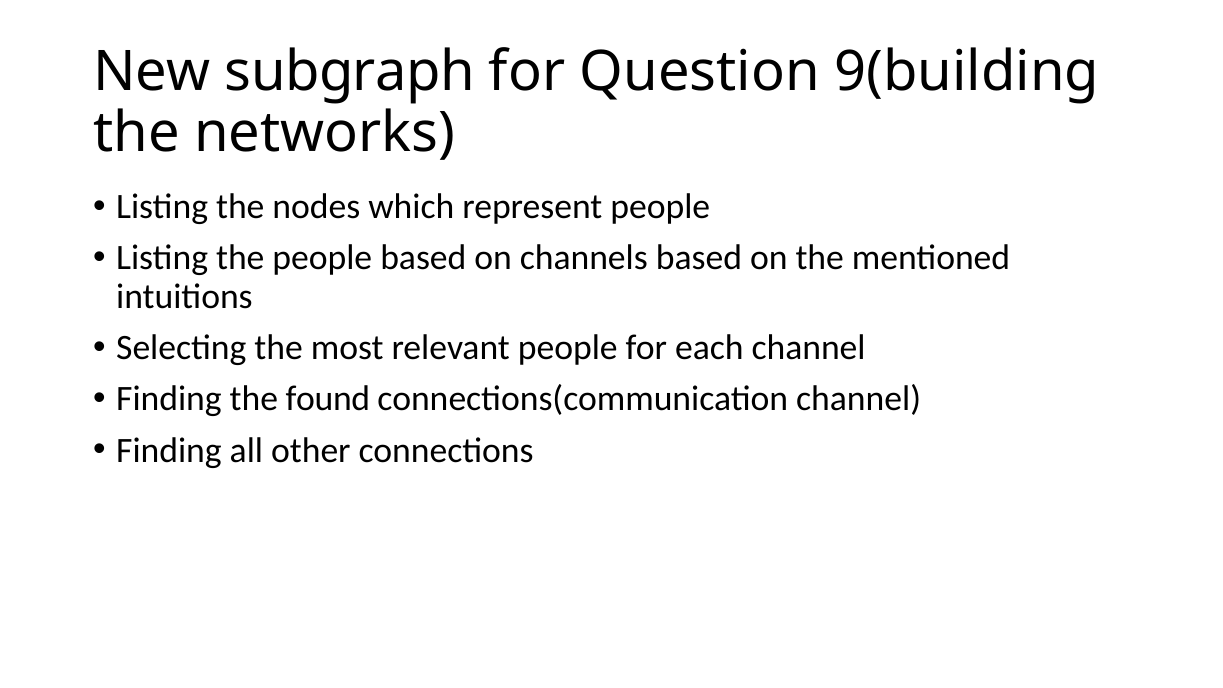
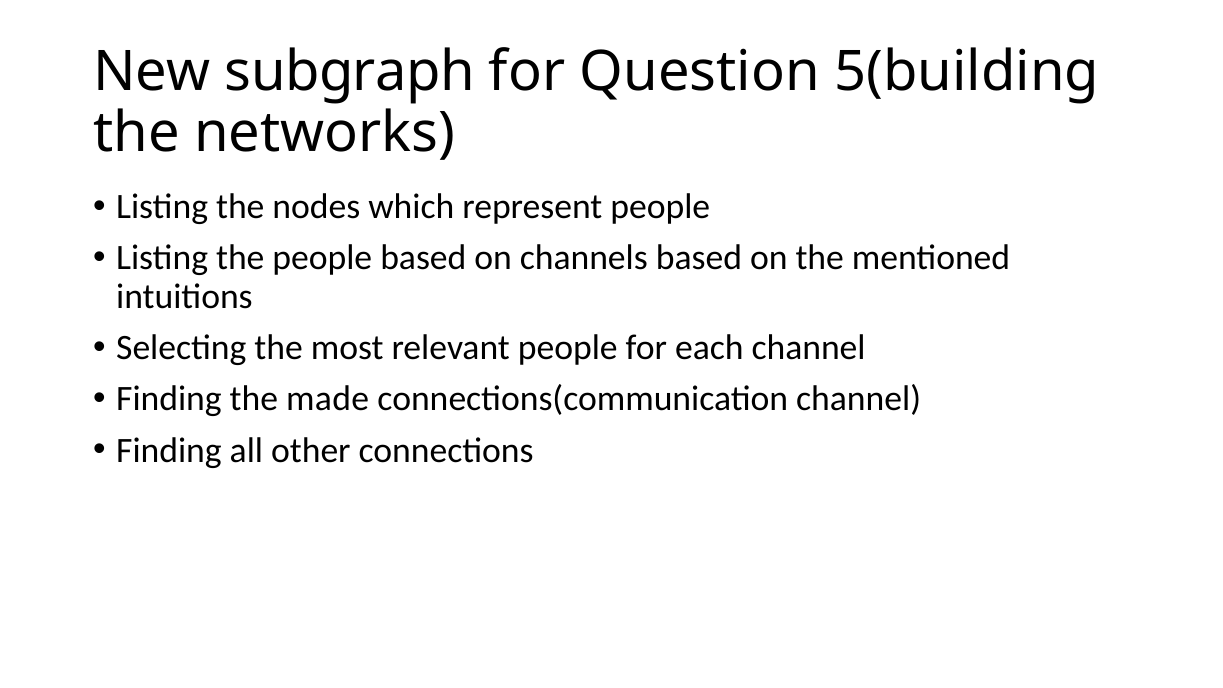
9(building: 9(building -> 5(building
found: found -> made
